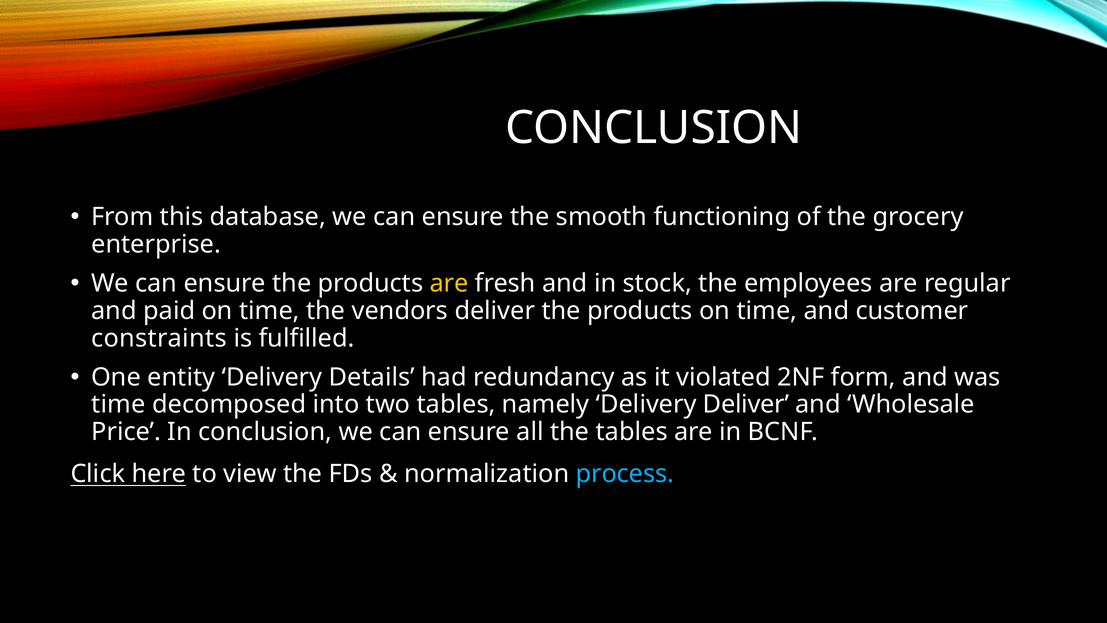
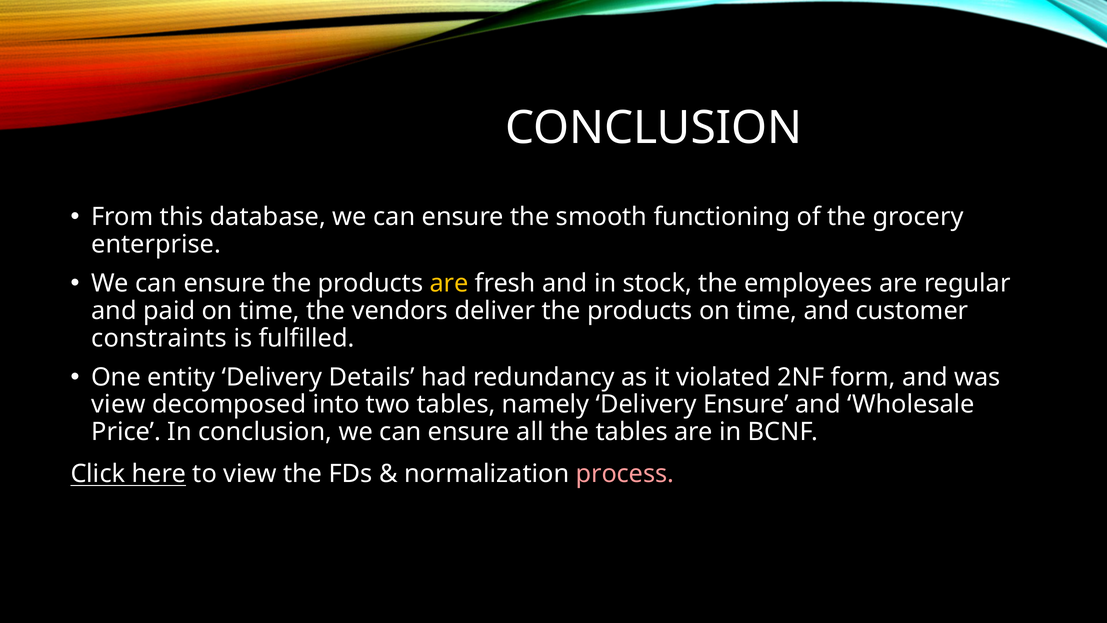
time at (119, 404): time -> view
Delivery Deliver: Deliver -> Ensure
process colour: light blue -> pink
